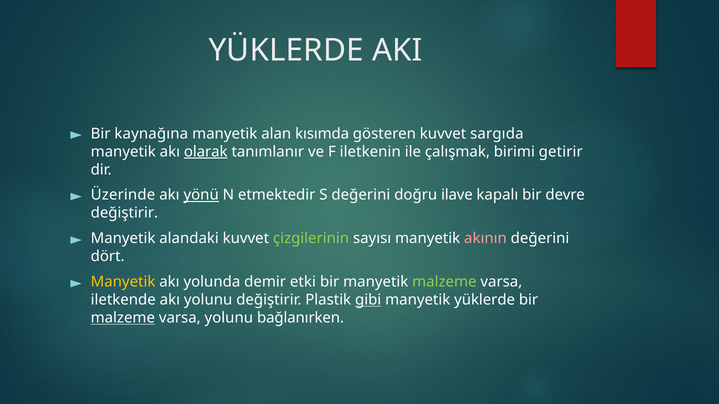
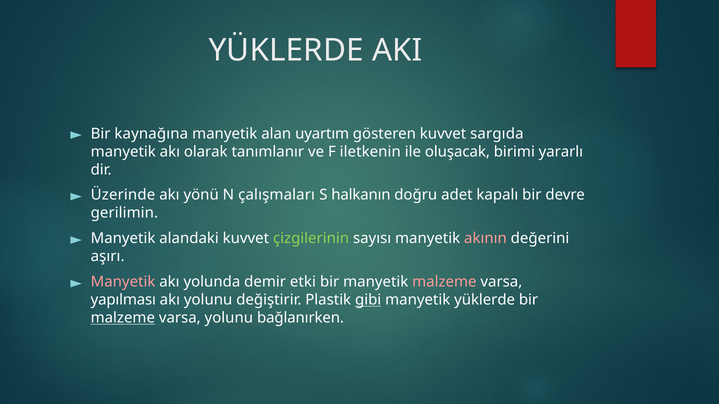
kısımda: kısımda -> uyartım
olarak underline: present -> none
çalışmak: çalışmak -> oluşacak
getirir: getirir -> yararlı
yönü underline: present -> none
etmektedir: etmektedir -> çalışmaları
S değerini: değerini -> halkanın
ilave: ilave -> adet
değiştirir at (124, 213): değiştirir -> gerilimin
dört: dört -> aşırı
Manyetik at (123, 282) colour: yellow -> pink
malzeme at (444, 282) colour: light green -> pink
iletkende: iletkende -> yapılması
